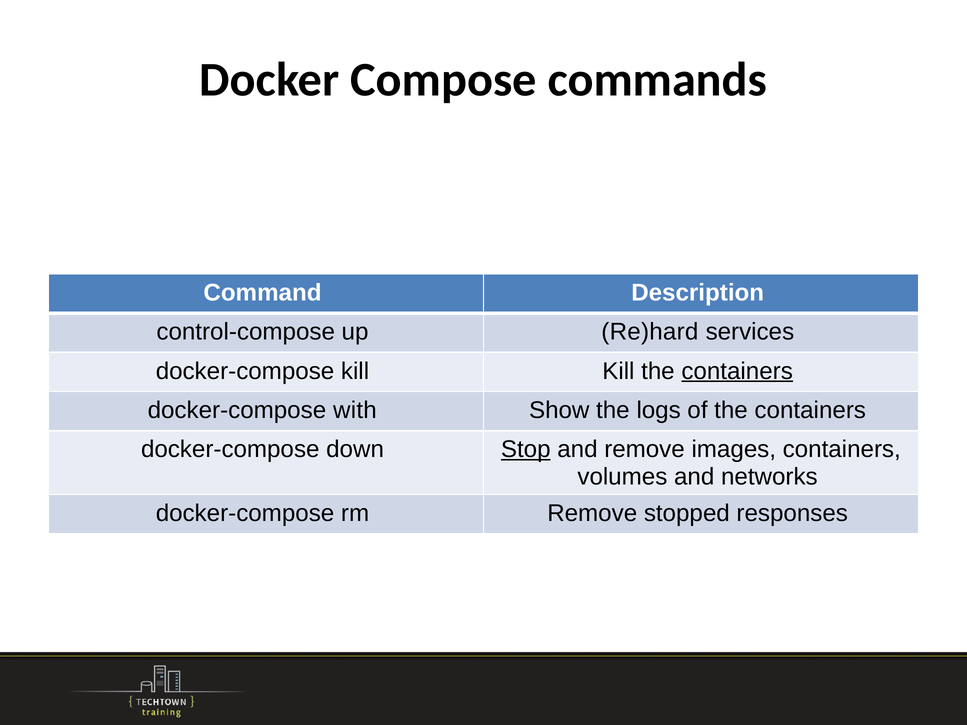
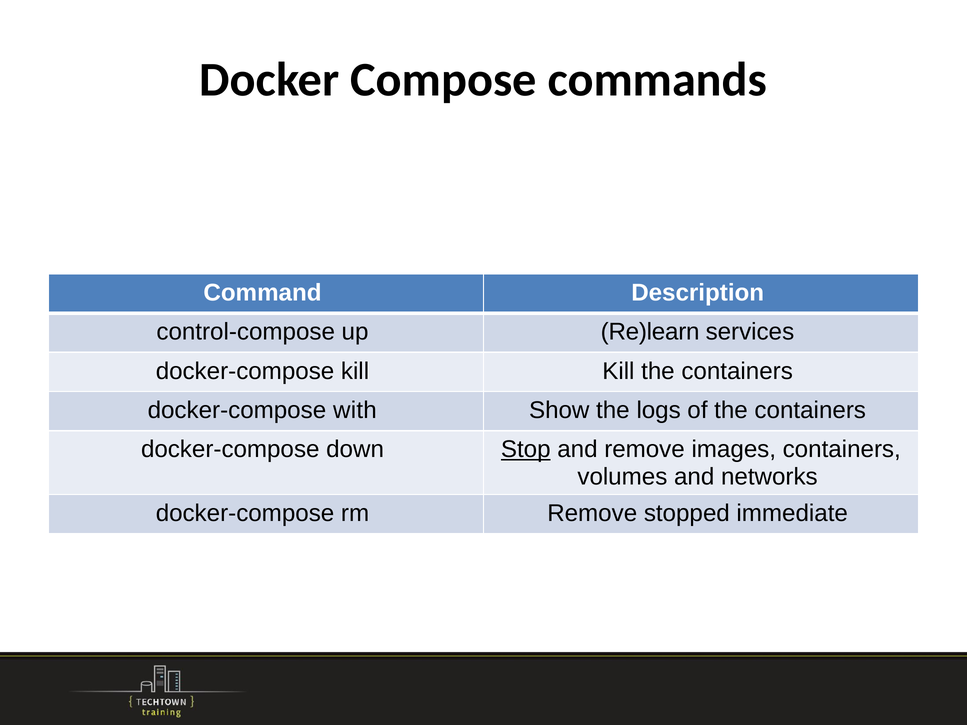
Re)hard: Re)hard -> Re)learn
containers at (737, 371) underline: present -> none
responses: responses -> immediate
